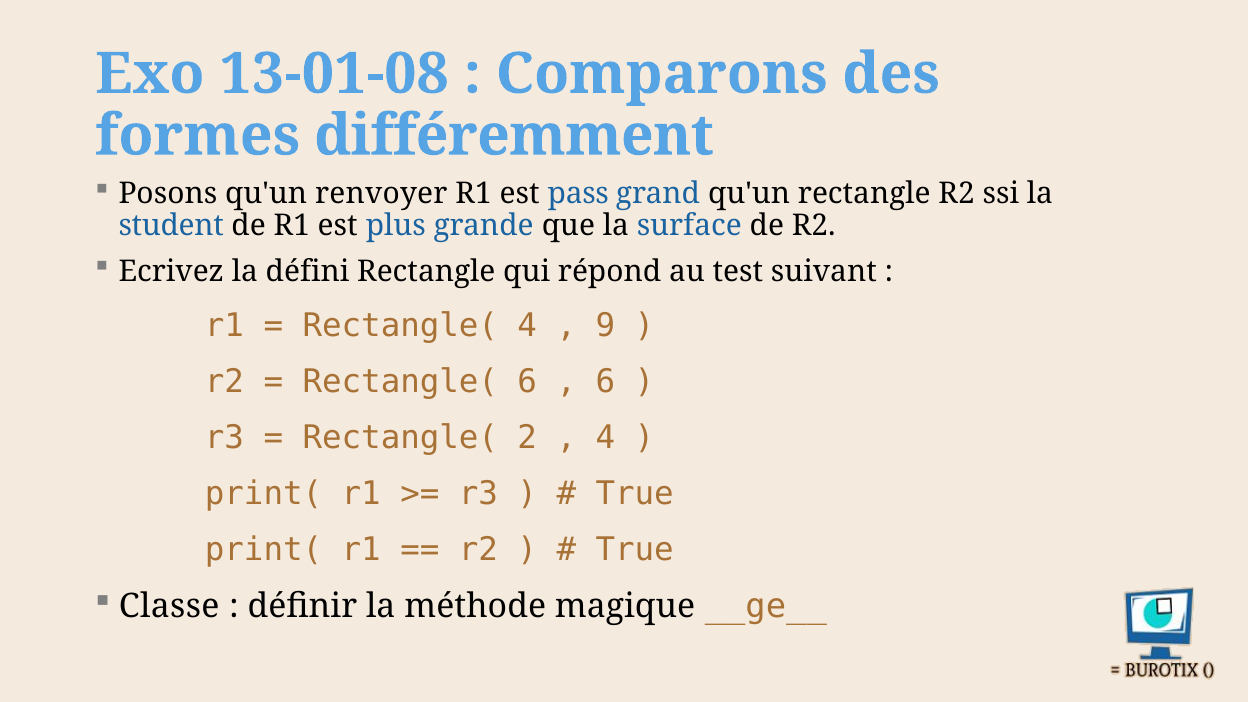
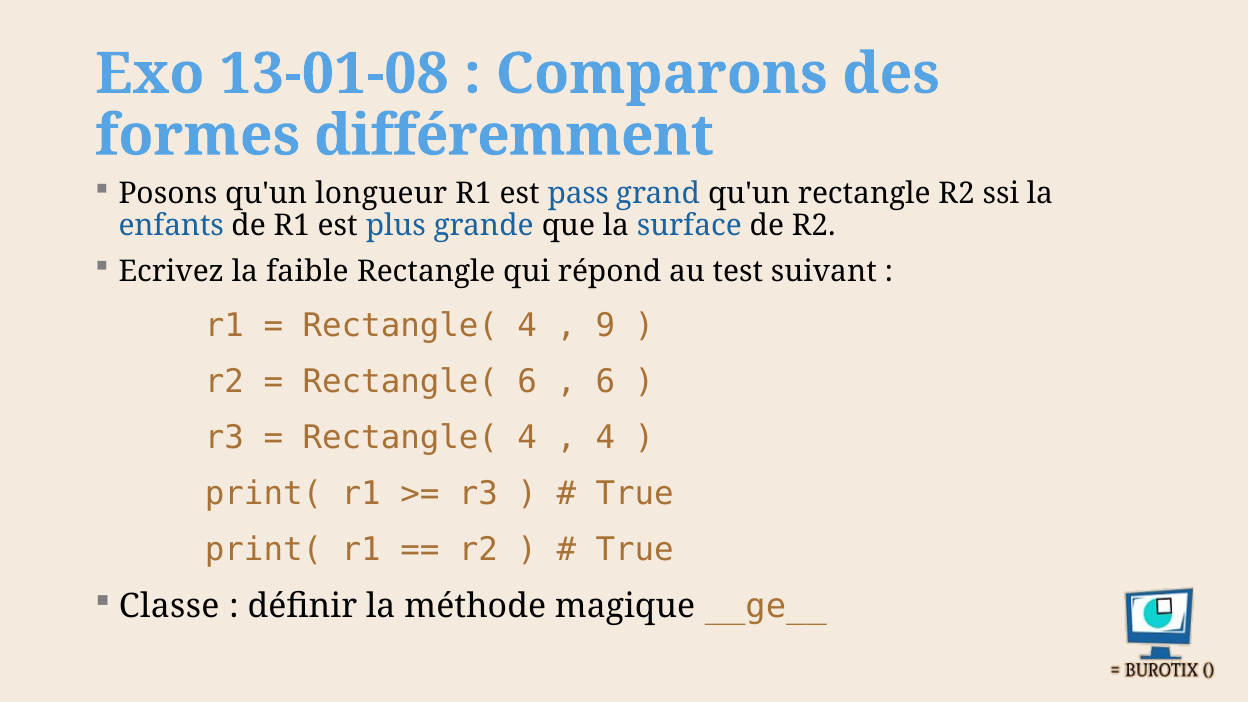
renvoyer: renvoyer -> longueur
student: student -> enfants
défini: défini -> faible
2 at (527, 438): 2 -> 4
